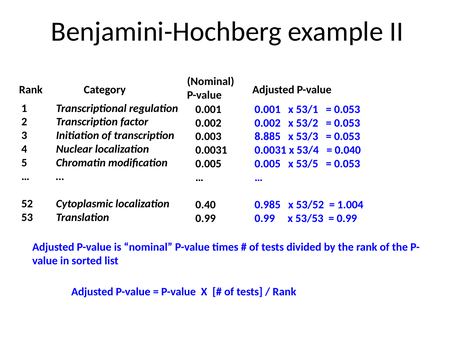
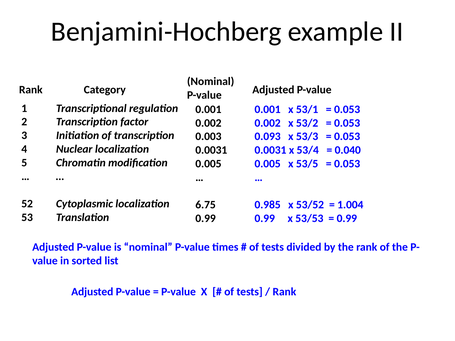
8.885: 8.885 -> 0.093
0.40: 0.40 -> 6.75
